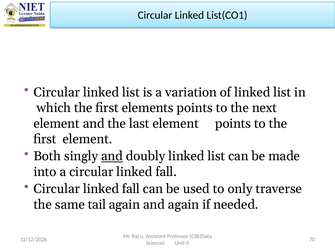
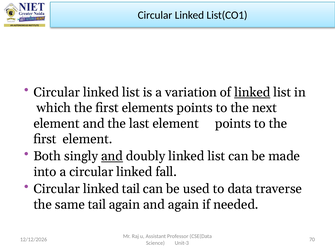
linked at (252, 92) underline: none -> present
fall at (131, 189): fall -> tail
only: only -> data
